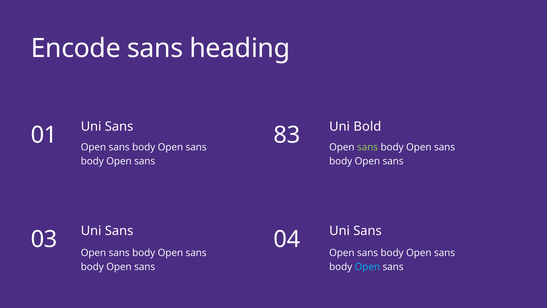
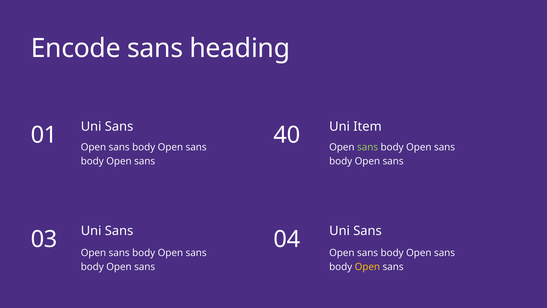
Bold: Bold -> Item
83: 83 -> 40
Open at (367, 267) colour: light blue -> yellow
